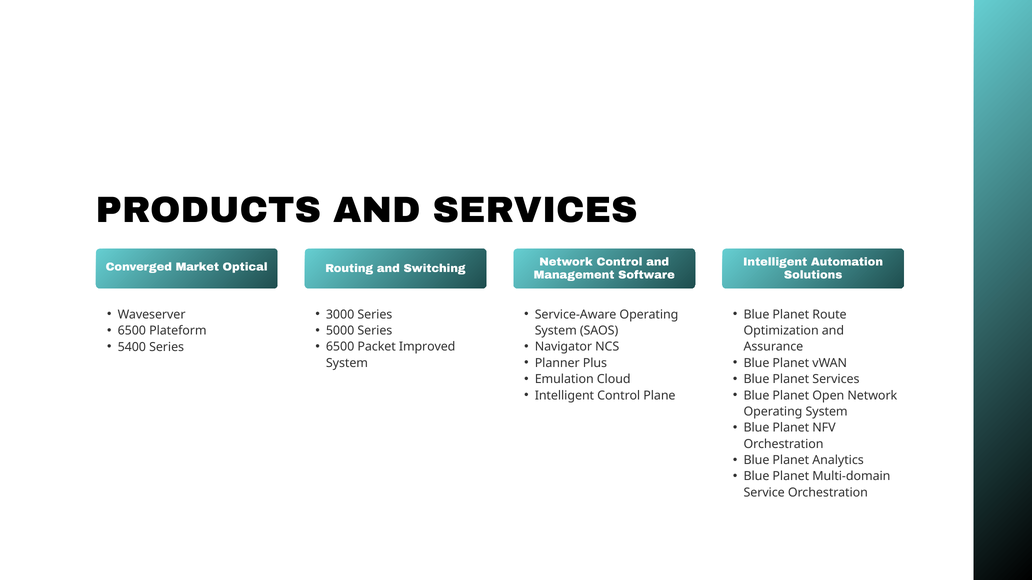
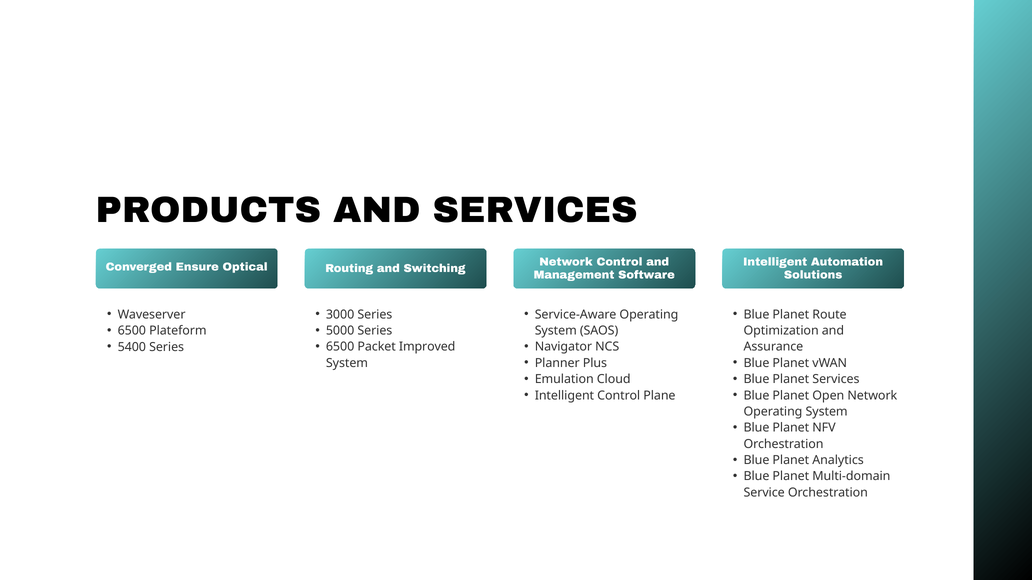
Market: Market -> Ensure
